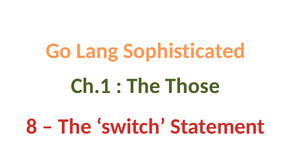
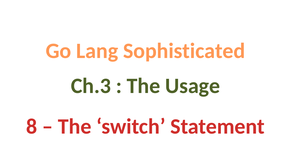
Ch.1: Ch.1 -> Ch.3
Those: Those -> Usage
